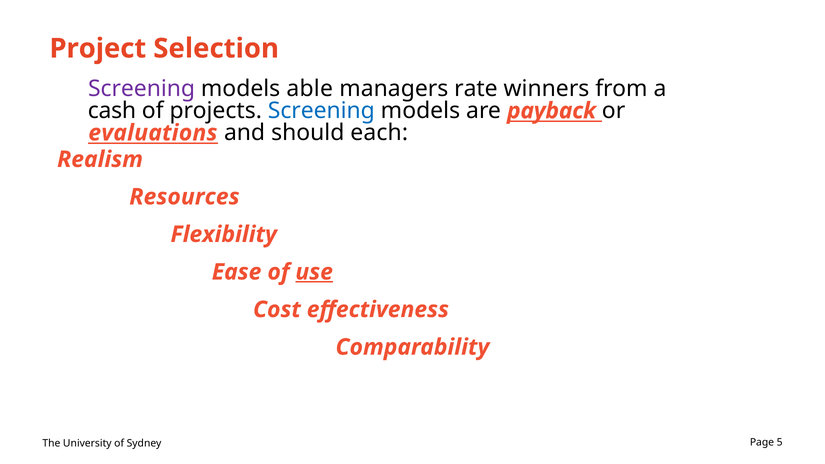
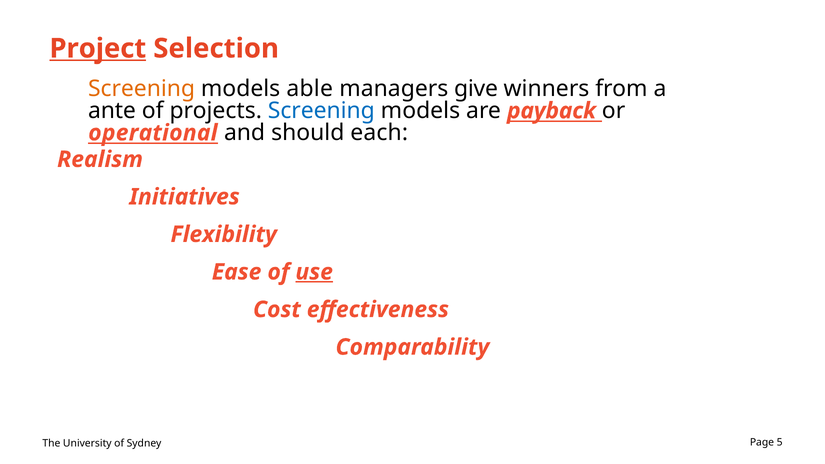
Project underline: none -> present
Screening at (142, 89) colour: purple -> orange
rate: rate -> give
cash: cash -> ante
evaluations: evaluations -> operational
Resources: Resources -> Initiatives
